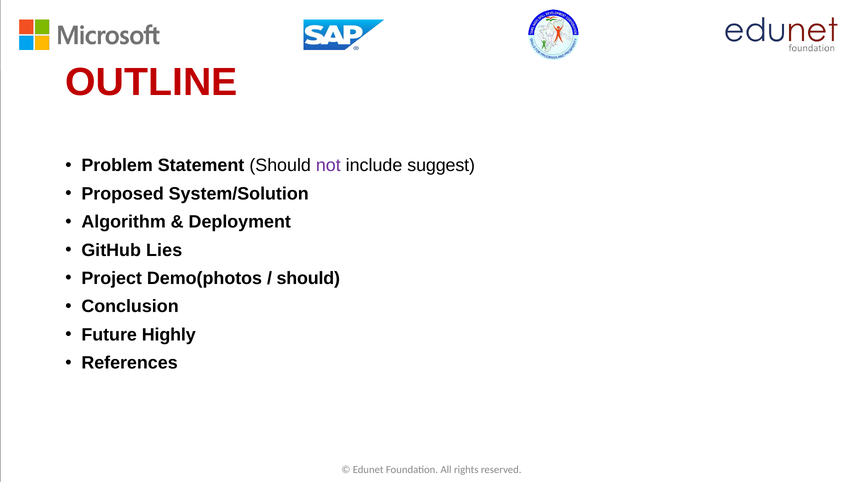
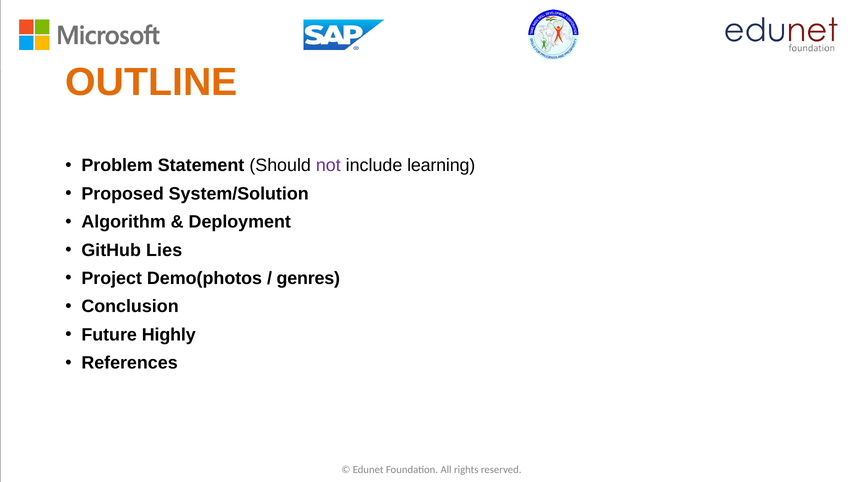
OUTLINE colour: red -> orange
suggest: suggest -> learning
should at (308, 278): should -> genres
